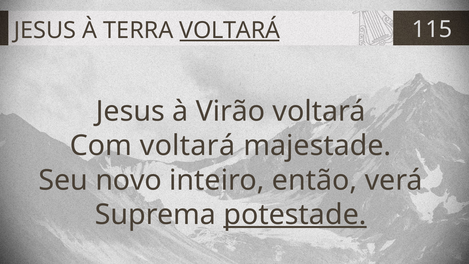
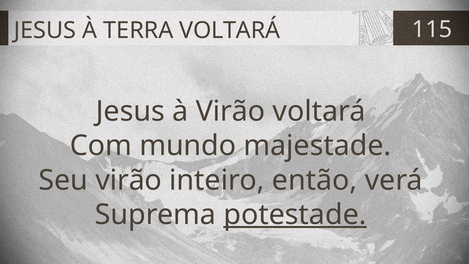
VOLTARÁ at (230, 30) underline: present -> none
Com voltará: voltará -> mundo
Seu novo: novo -> virão
